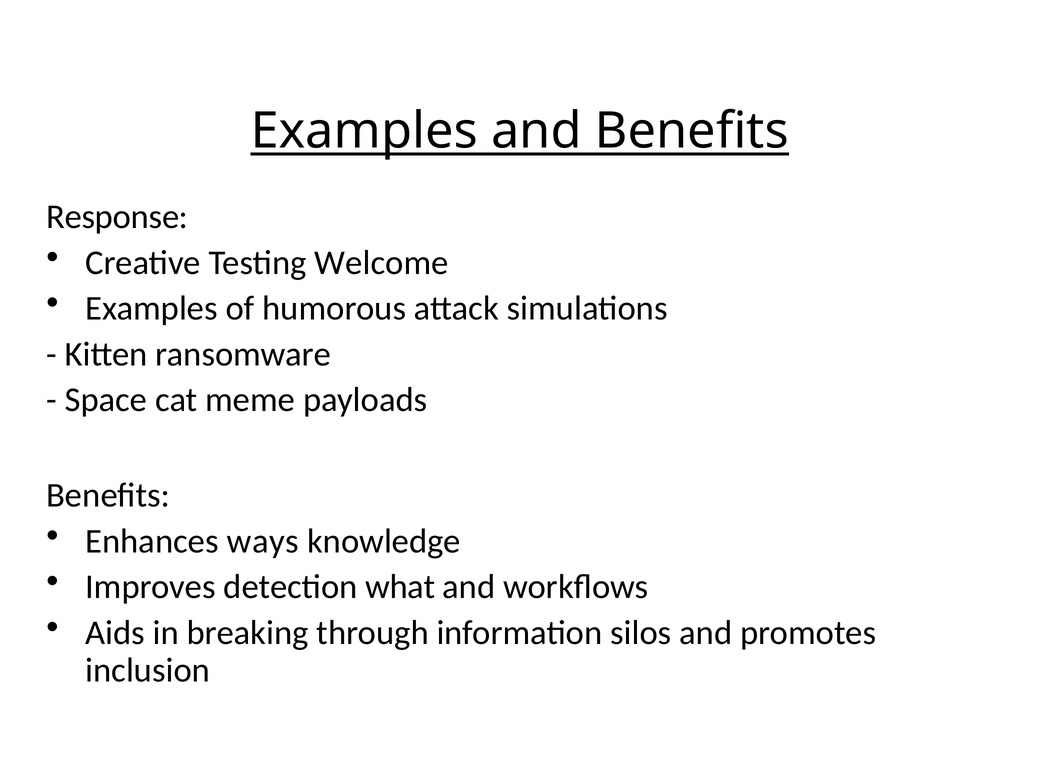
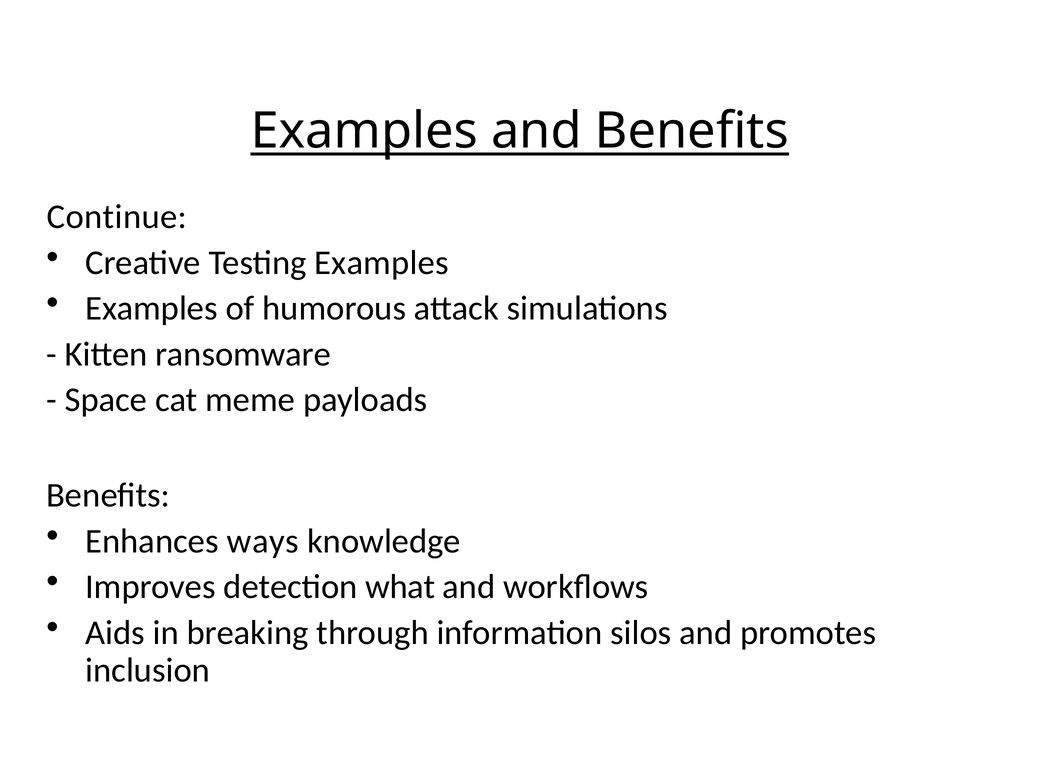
Response: Response -> Continue
Testing Welcome: Welcome -> Examples
